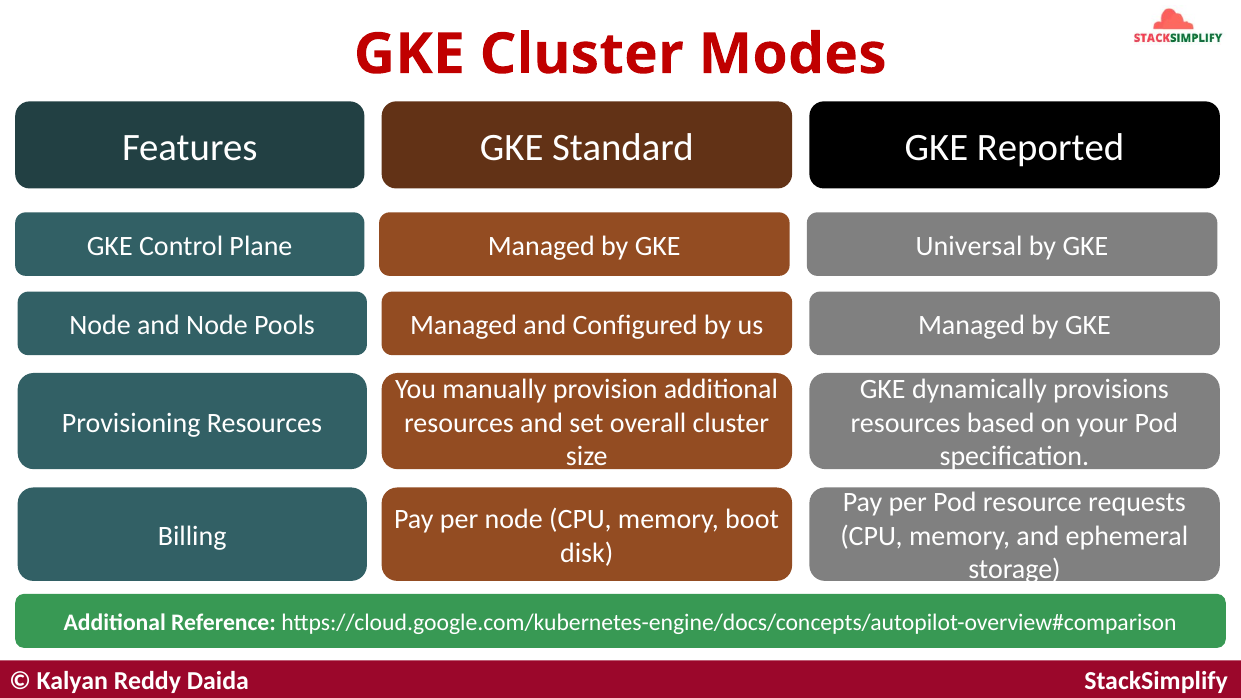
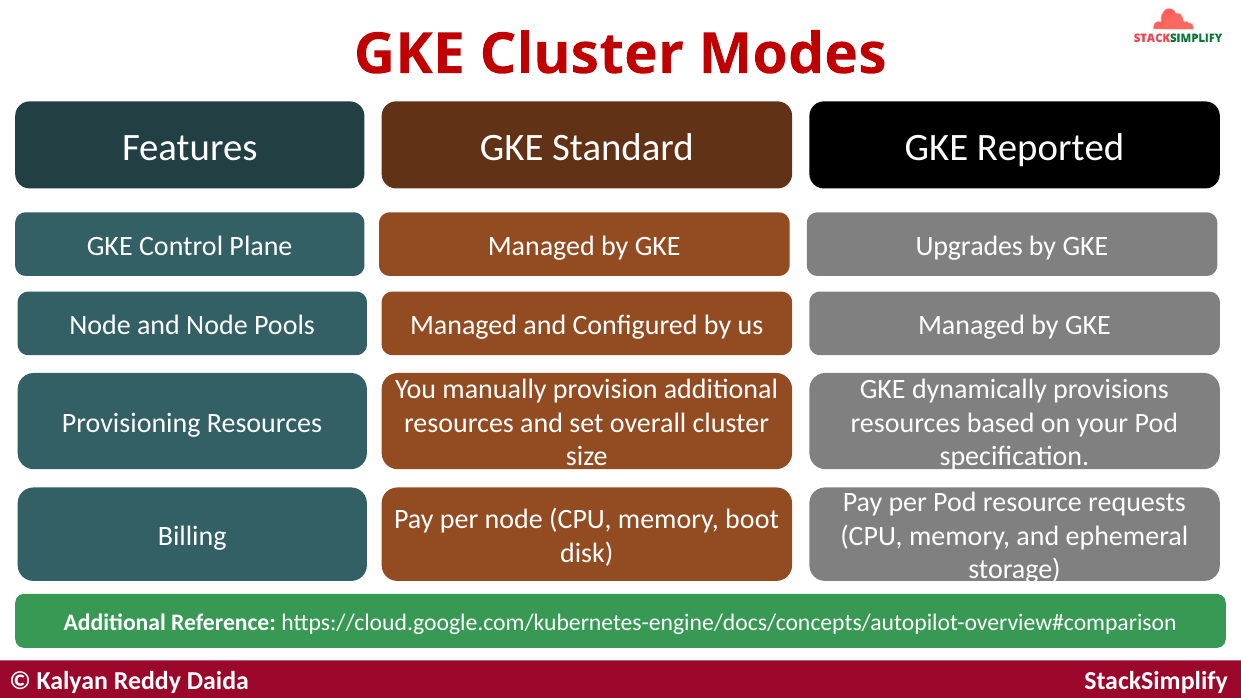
Universal: Universal -> Upgrades
